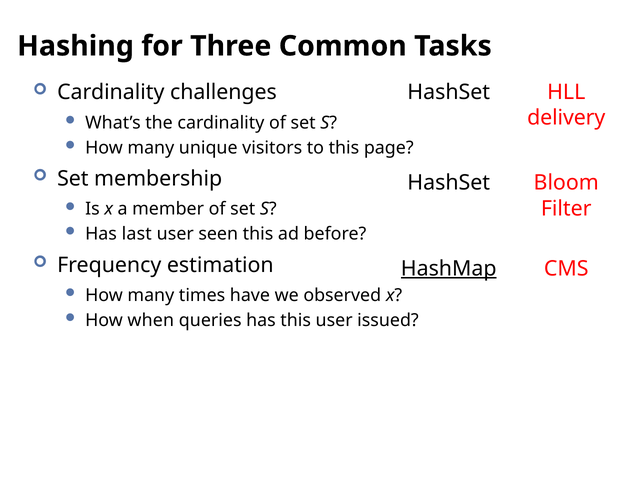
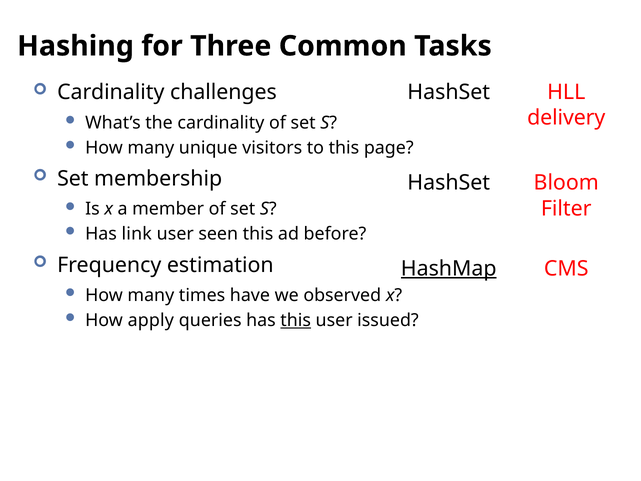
last: last -> link
when: when -> apply
this at (296, 320) underline: none -> present
